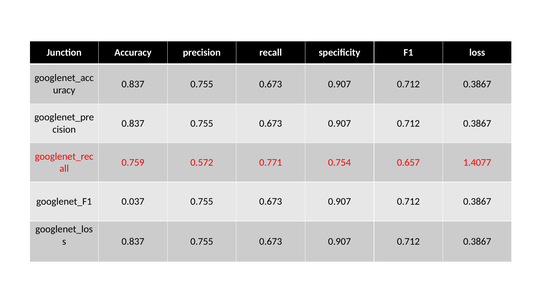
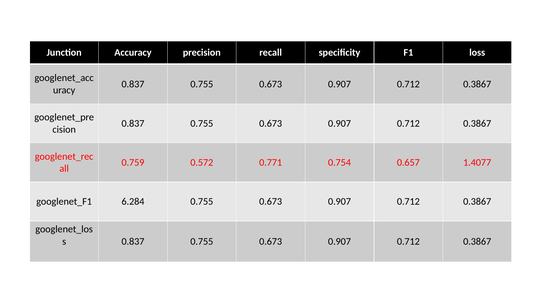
0.037: 0.037 -> 6.284
